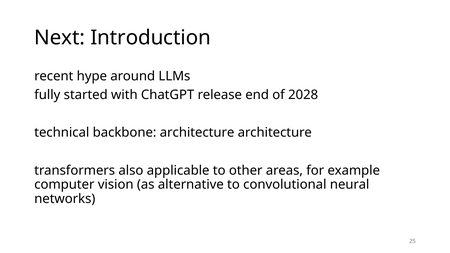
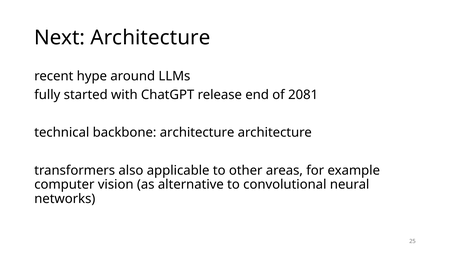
Next Introduction: Introduction -> Architecture
2028: 2028 -> 2081
